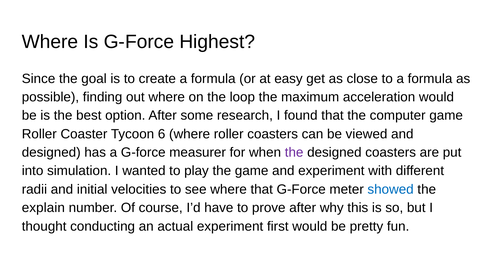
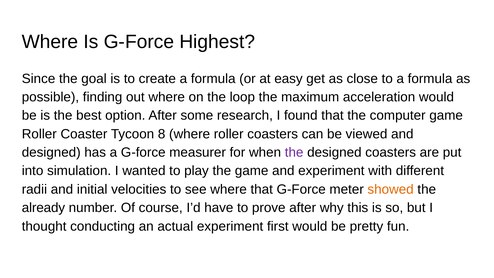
6: 6 -> 8
showed colour: blue -> orange
explain: explain -> already
